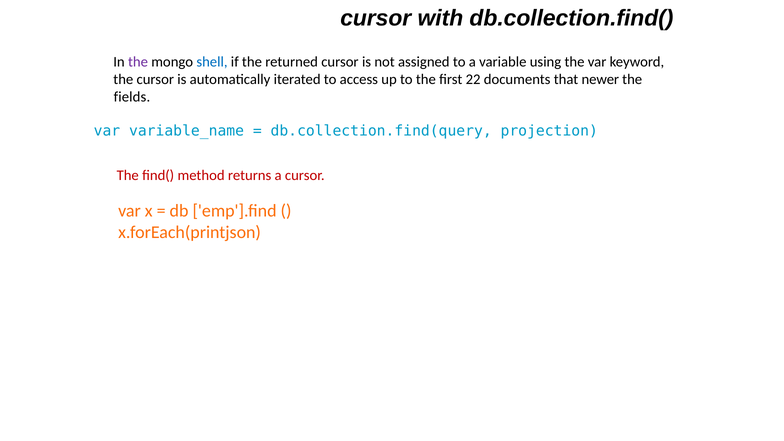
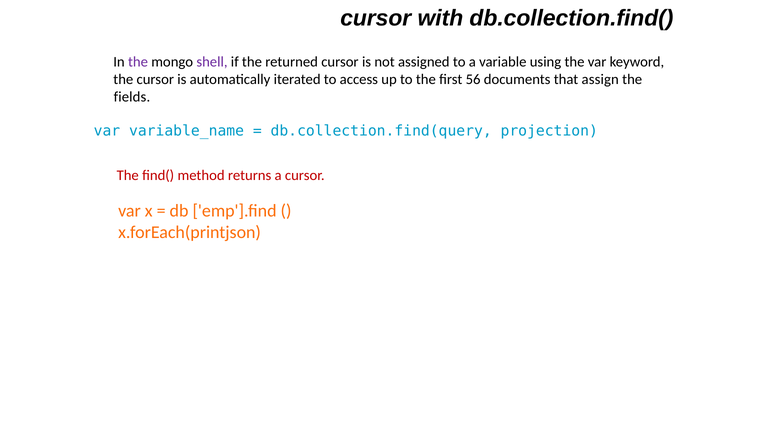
shell colour: blue -> purple
22: 22 -> 56
newer: newer -> assign
